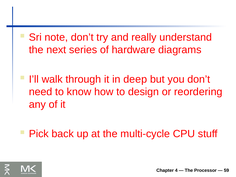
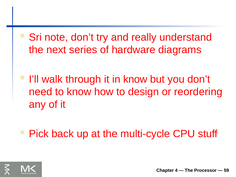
in deep: deep -> know
